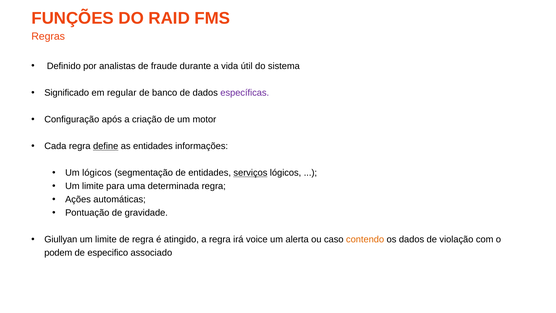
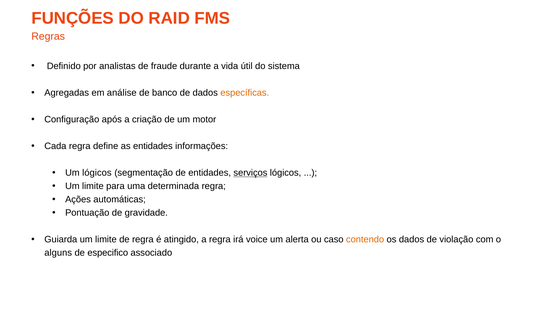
Significado: Significado -> Agregadas
regular: regular -> análise
específicas colour: purple -> orange
define underline: present -> none
Giullyan: Giullyan -> Guiarda
podem: podem -> alguns
